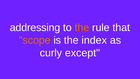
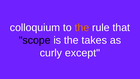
addressing: addressing -> colloquium
scope colour: orange -> black
index: index -> takes
